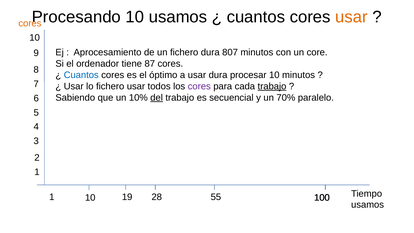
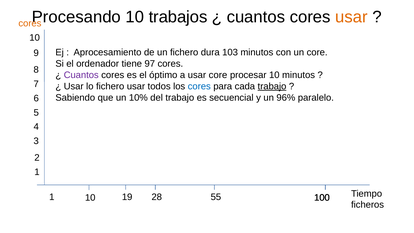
10 usamos: usamos -> trabajos
807: 807 -> 103
87: 87 -> 97
Cuantos at (81, 75) colour: blue -> purple
usar dura: dura -> core
cores at (199, 86) colour: purple -> blue
del underline: present -> none
70%: 70% -> 96%
usamos at (368, 205): usamos -> ficheros
